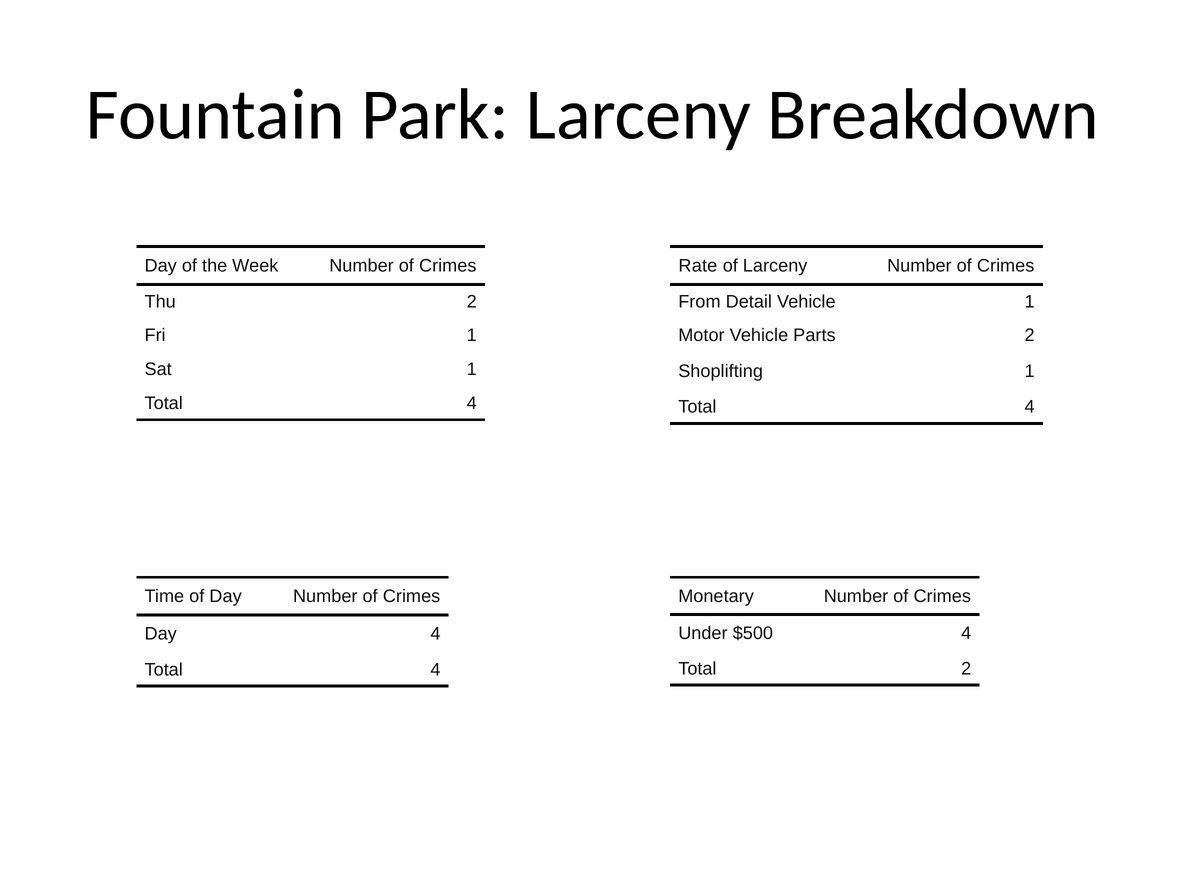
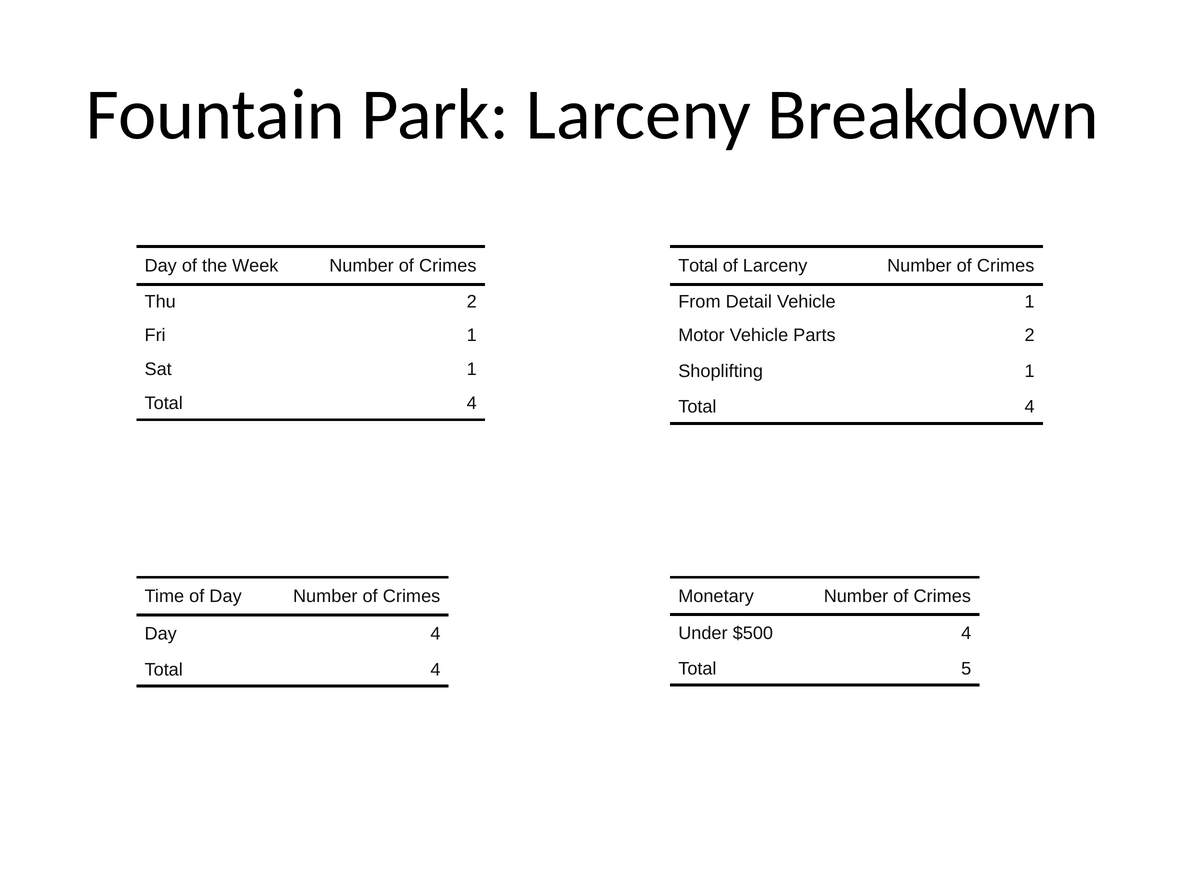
Rate at (698, 266): Rate -> Total
Total 2: 2 -> 5
